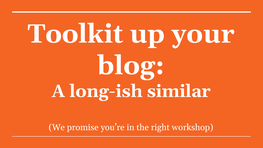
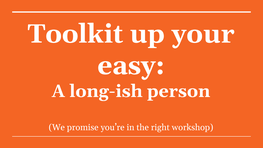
blog: blog -> easy
similar: similar -> person
